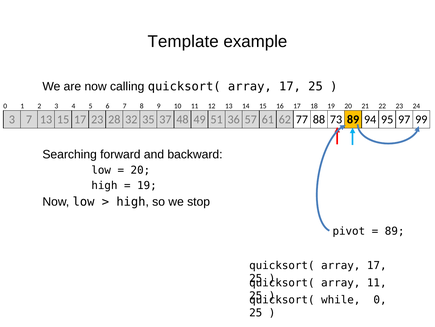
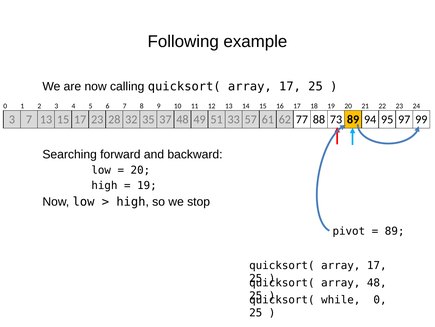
Template: Template -> Following
36: 36 -> 33
array 11: 11 -> 48
